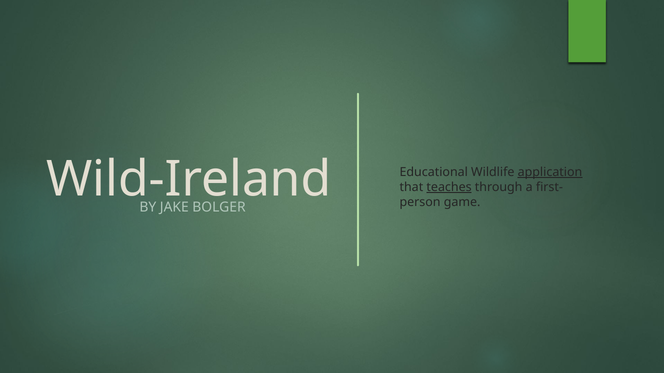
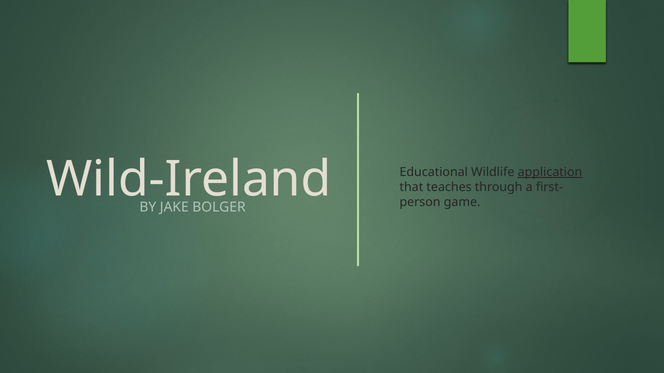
teaches underline: present -> none
